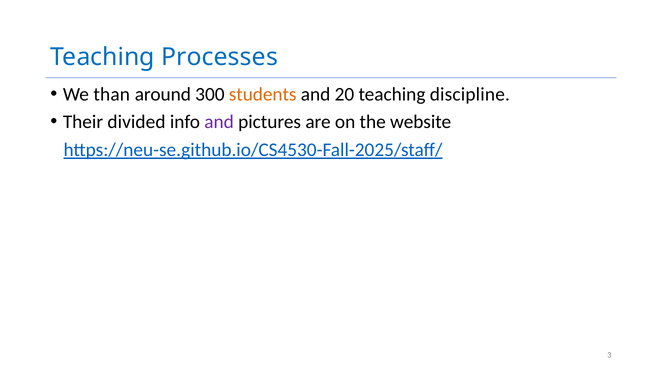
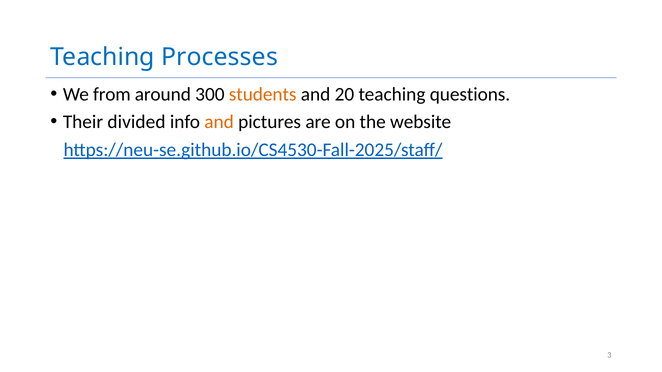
than: than -> from
discipline: discipline -> questions
and at (219, 122) colour: purple -> orange
